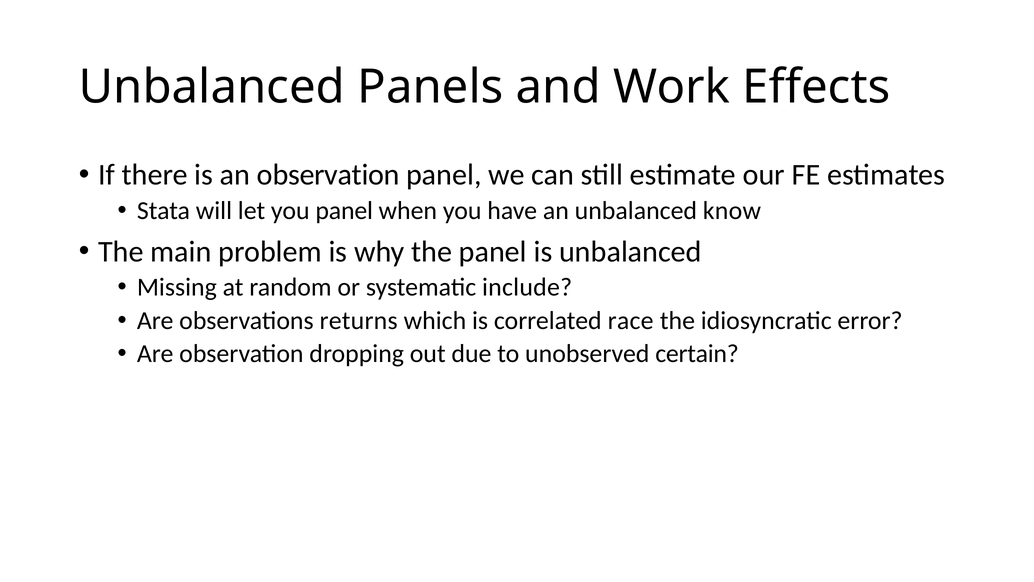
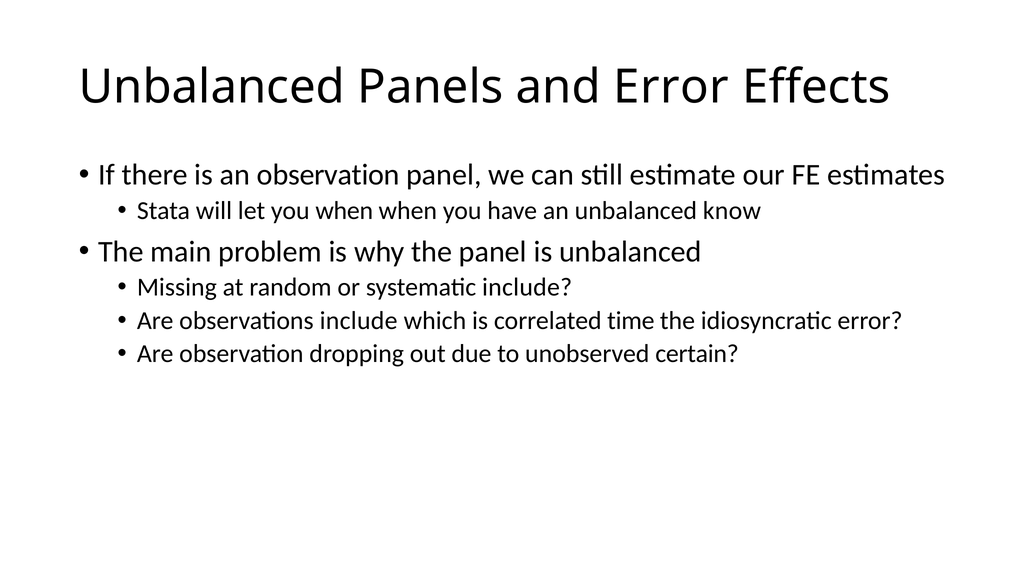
and Work: Work -> Error
you panel: panel -> when
observations returns: returns -> include
race: race -> time
